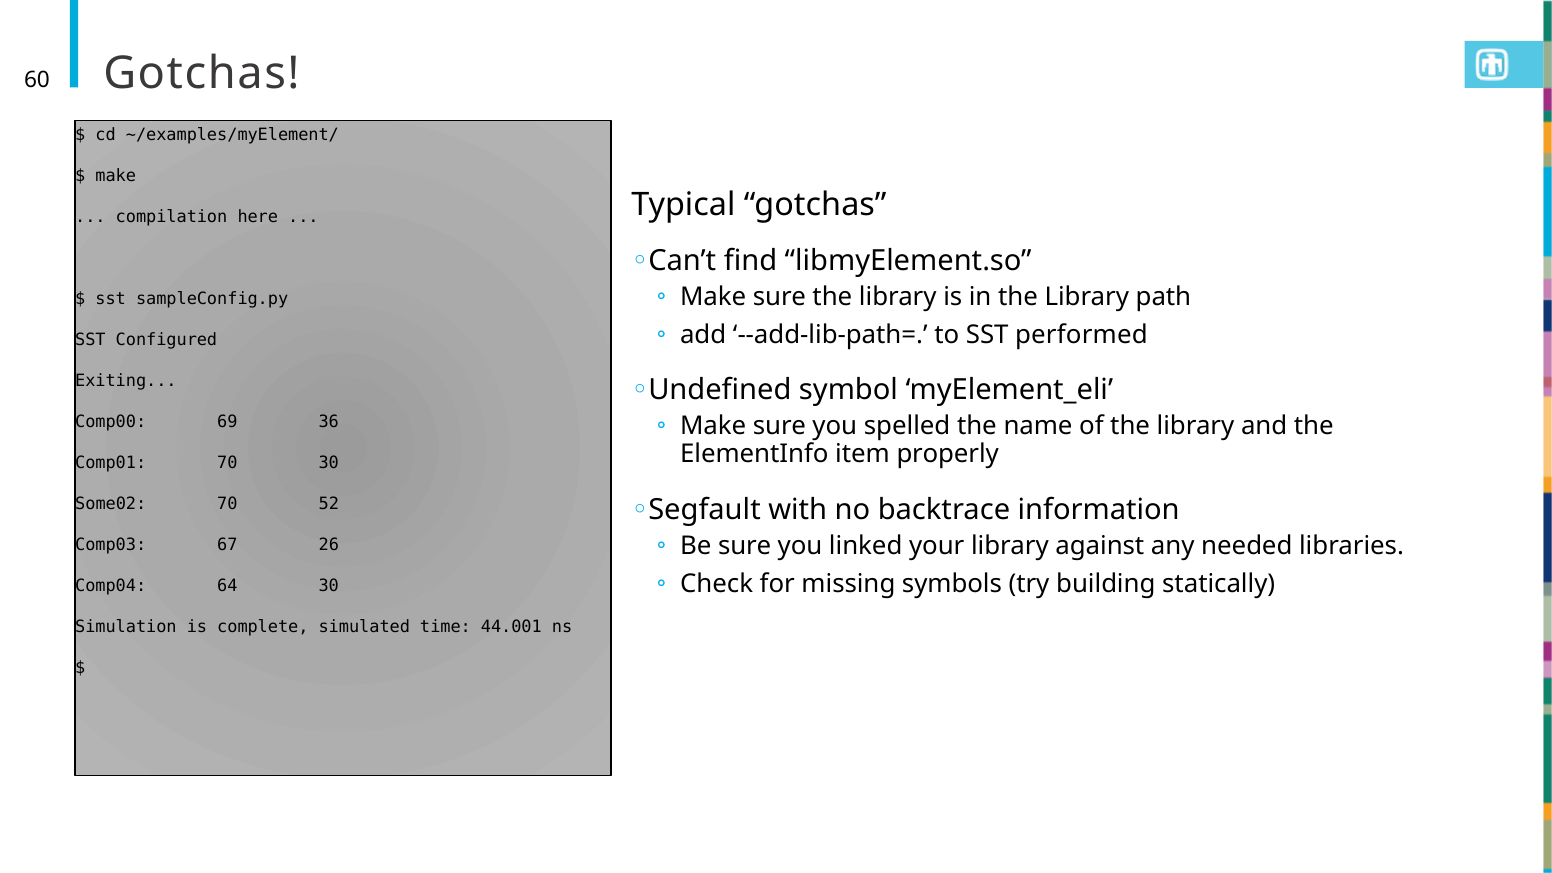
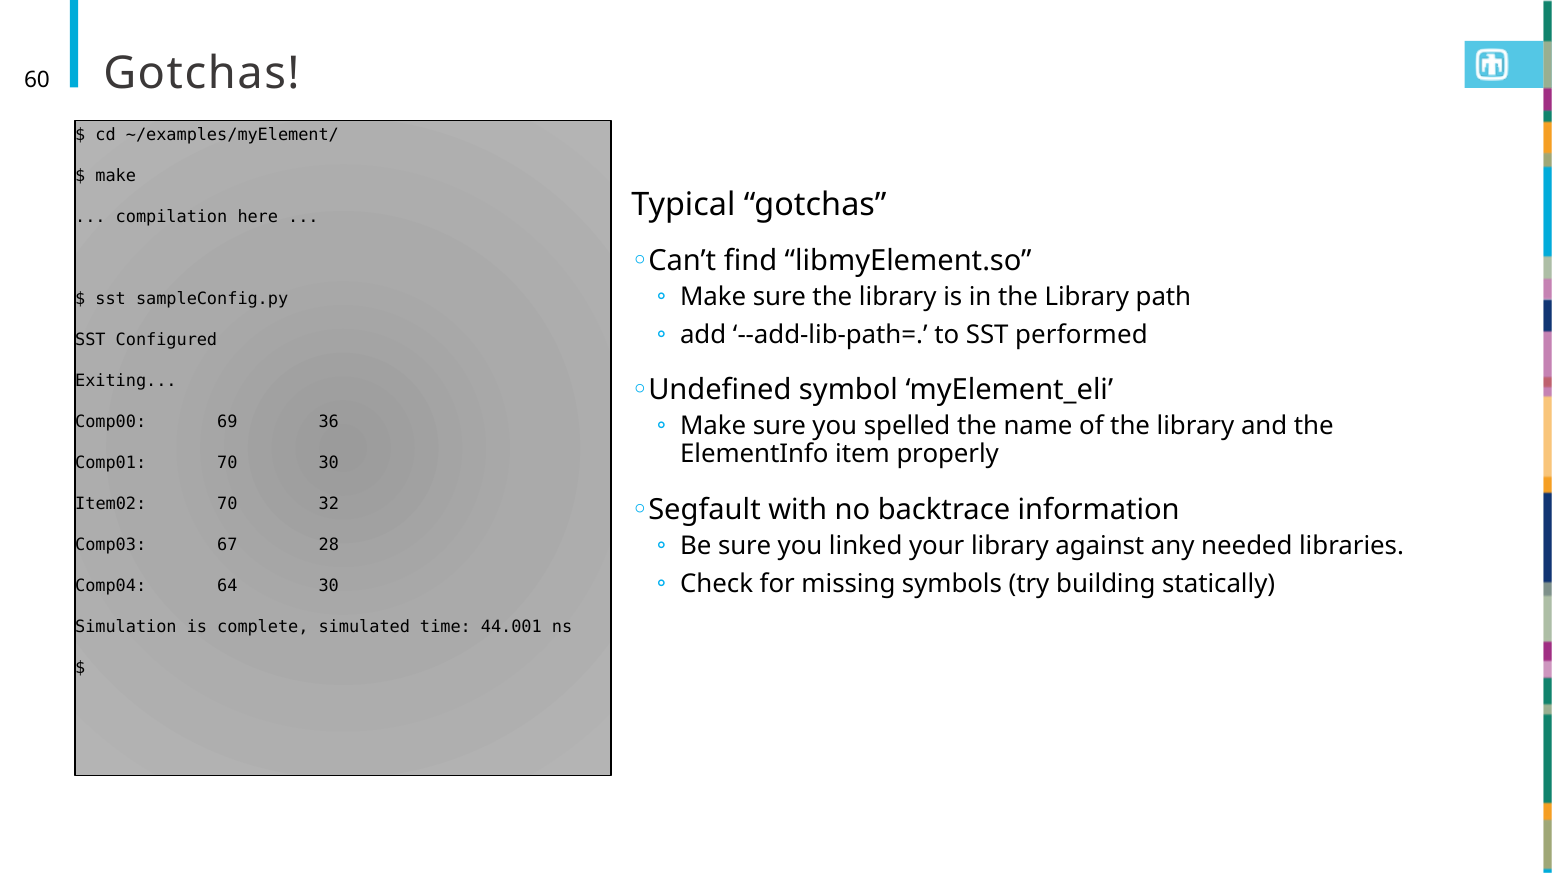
Some02: Some02 -> Item02
52: 52 -> 32
26: 26 -> 28
